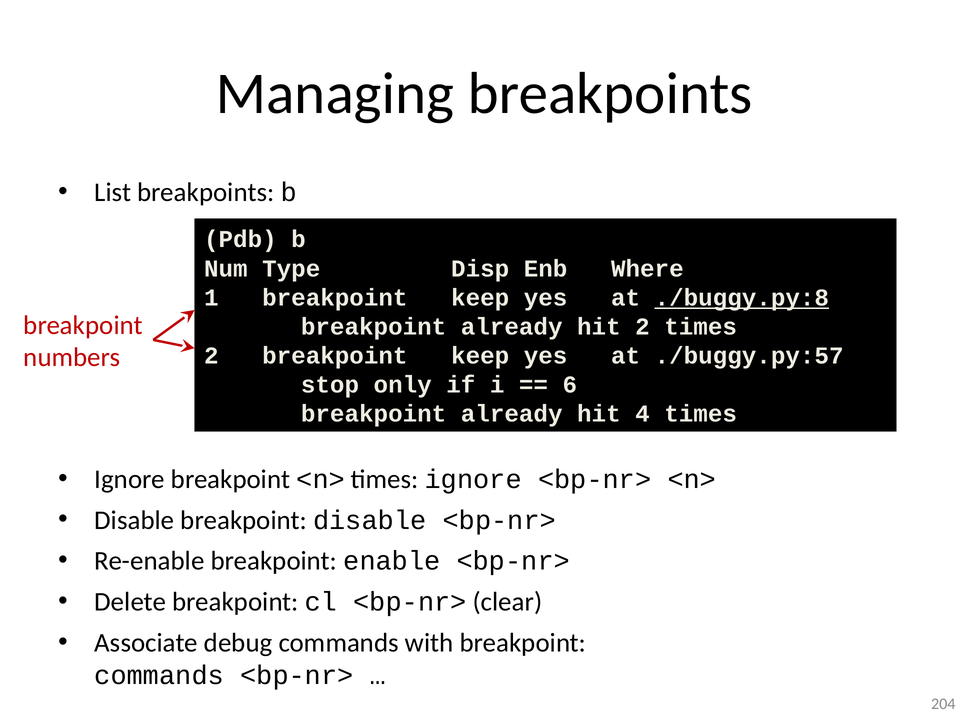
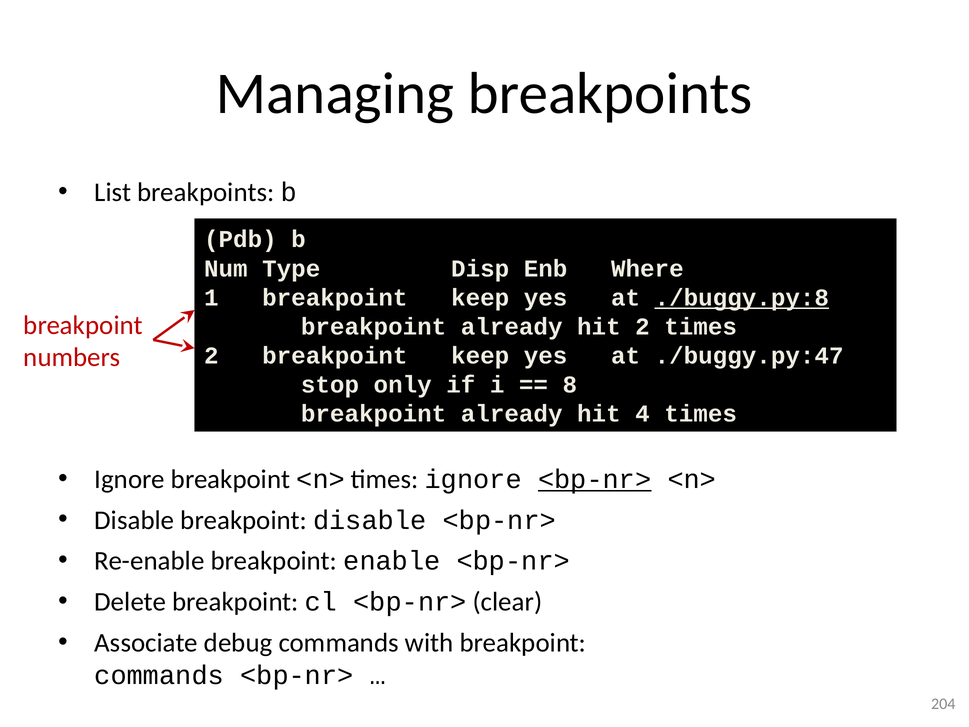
./buggy.py:57: ./buggy.py:57 -> ./buggy.py:47
6: 6 -> 8
<bp-nr> at (595, 479) underline: none -> present
